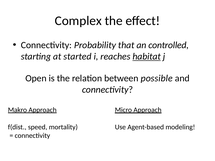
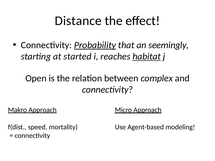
Complex: Complex -> Distance
Probability underline: none -> present
controlled: controlled -> seemingly
possible: possible -> complex
